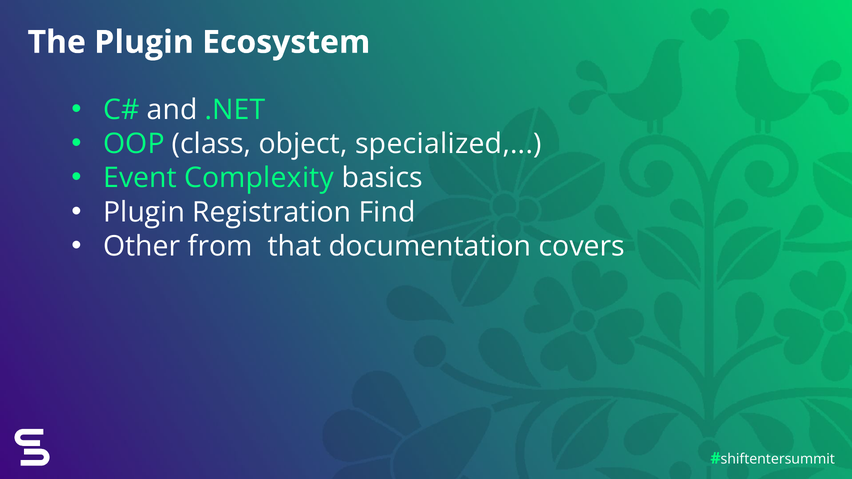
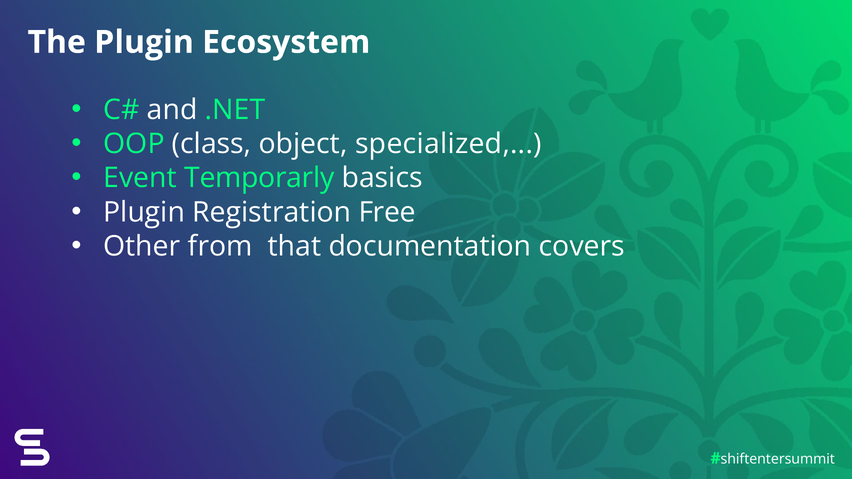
Complexity: Complexity -> Temporarly
Find: Find -> Free
